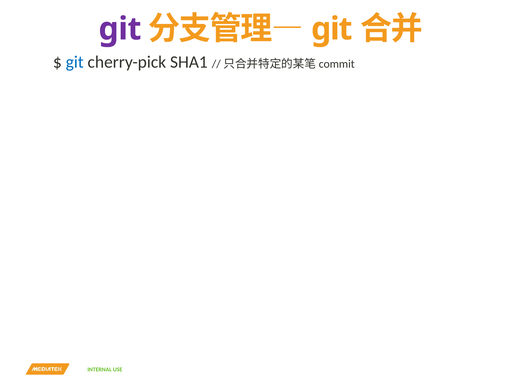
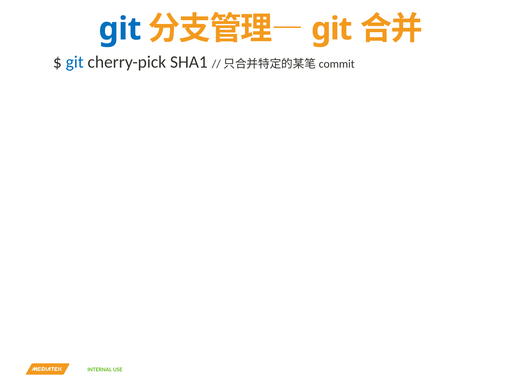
git at (120, 29) colour: purple -> blue
